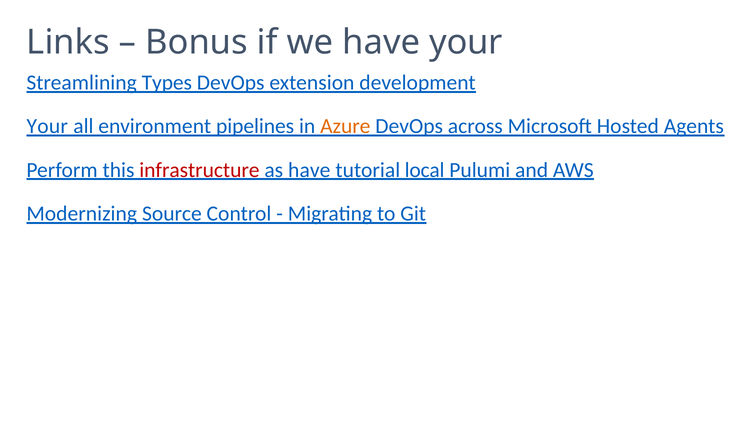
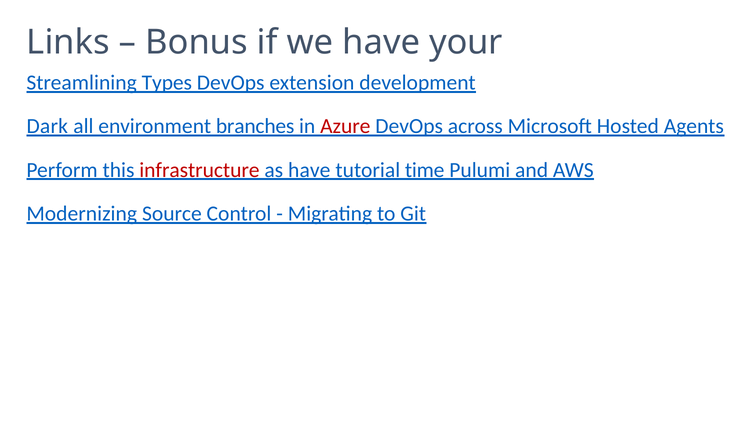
Your at (47, 126): Your -> Dark
pipelines: pipelines -> branches
Azure colour: orange -> red
local: local -> time
